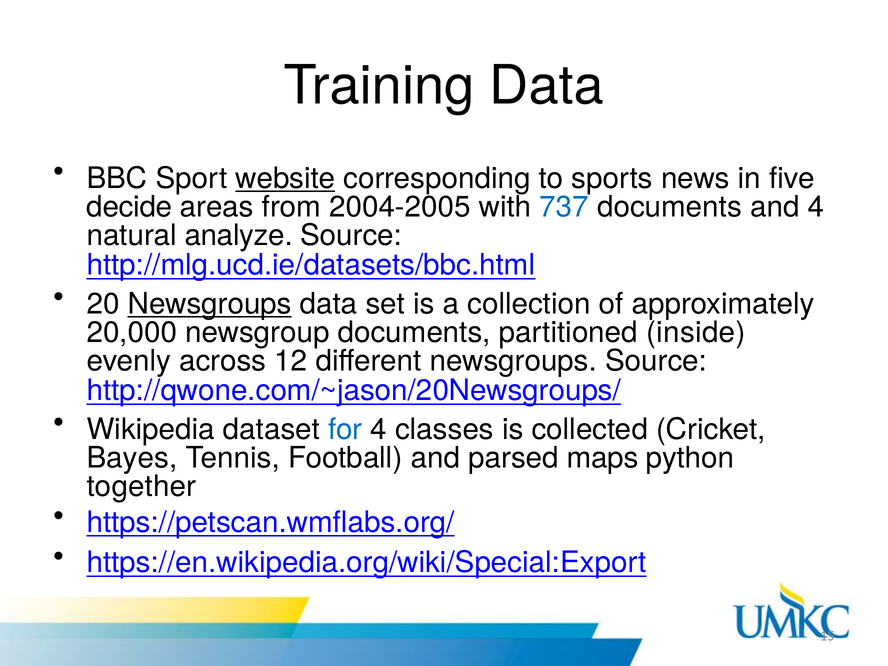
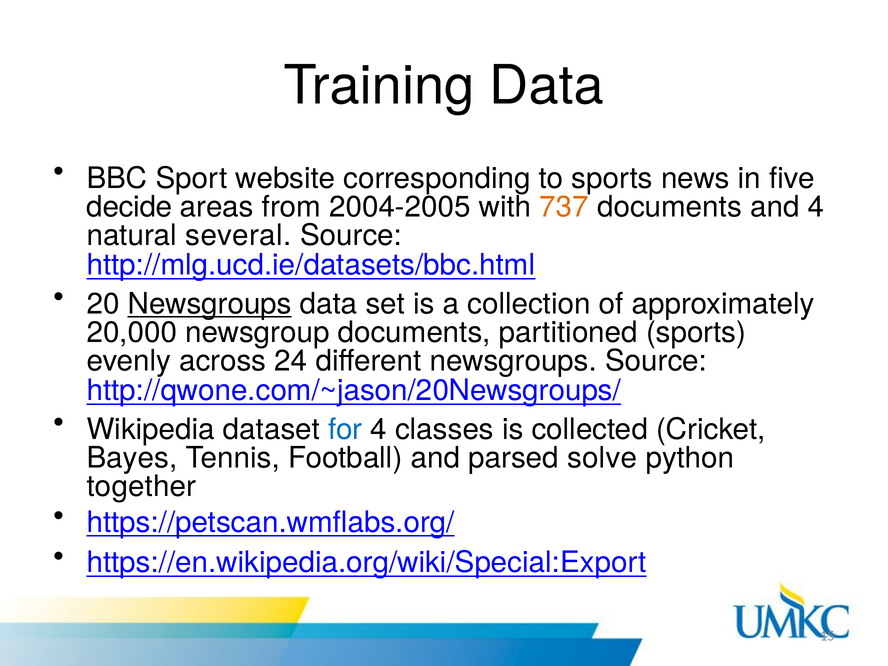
website underline: present -> none
737 colour: blue -> orange
analyze: analyze -> several
partitioned inside: inside -> sports
12: 12 -> 24
maps: maps -> solve
